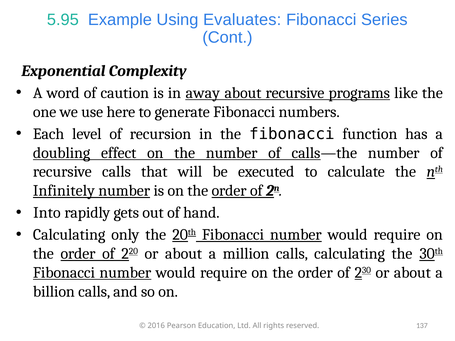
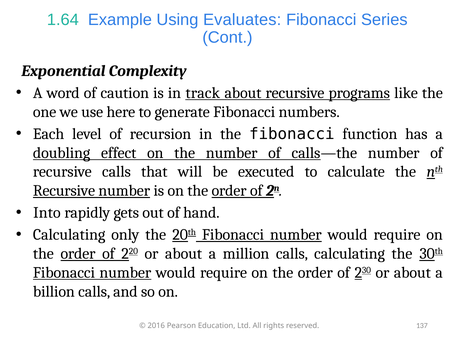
5.95: 5.95 -> 1.64
away: away -> track
Infinitely at (64, 191): Infinitely -> Recursive
